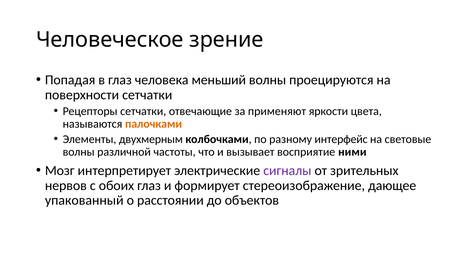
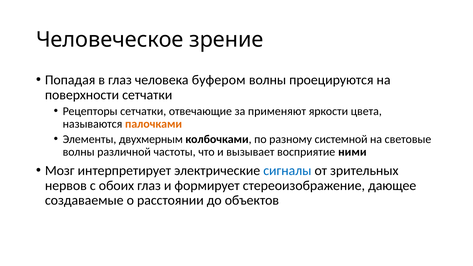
меньший: меньший -> буфером
интерфейс: интерфейс -> системной
сигналы colour: purple -> blue
упакованный: упакованный -> создаваемые
